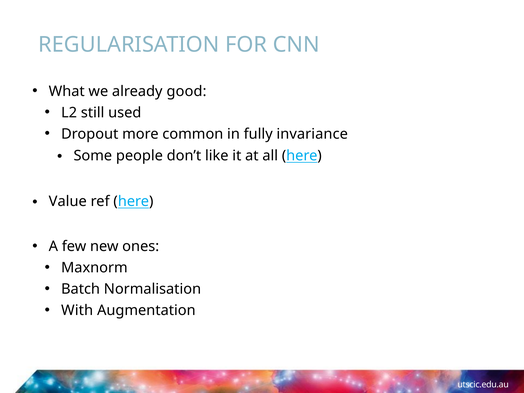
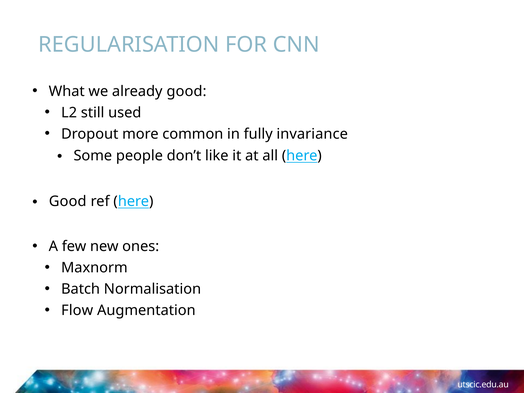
Value at (68, 201): Value -> Good
With: With -> Flow
